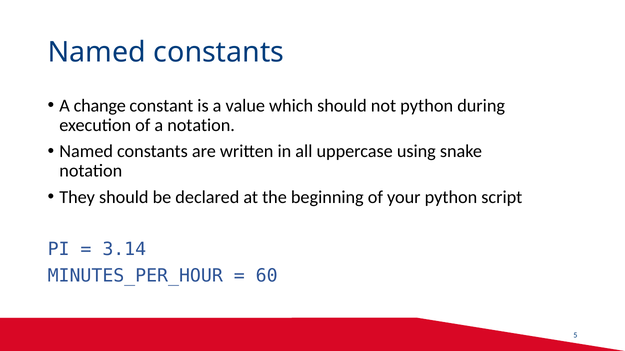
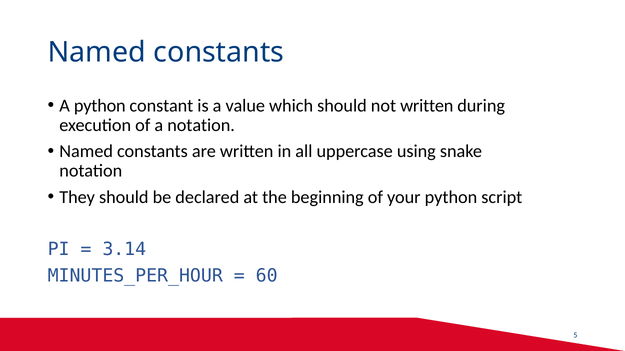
A change: change -> python
not python: python -> written
